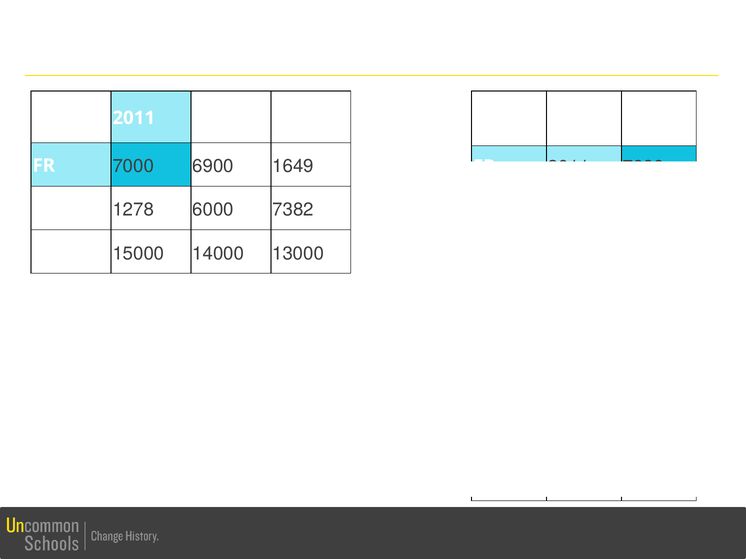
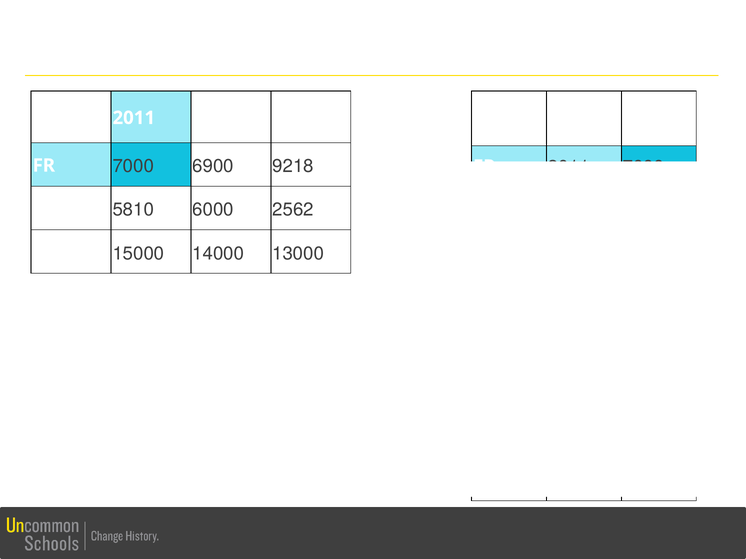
1649: 1649 -> 9218
1278: 1278 -> 5810
7382: 7382 -> 2562
